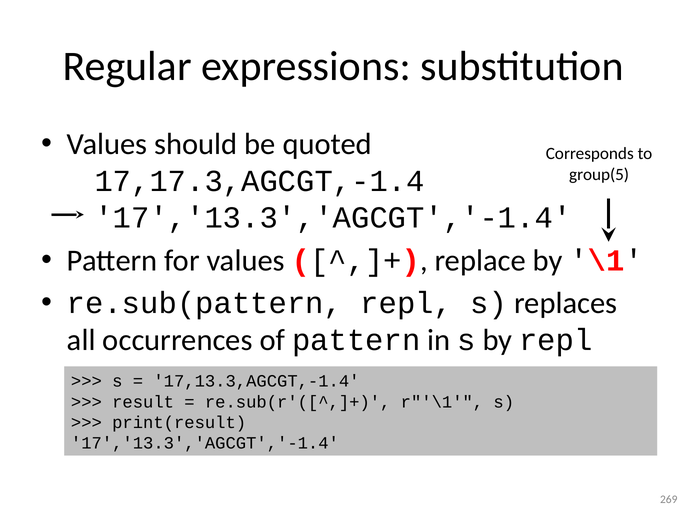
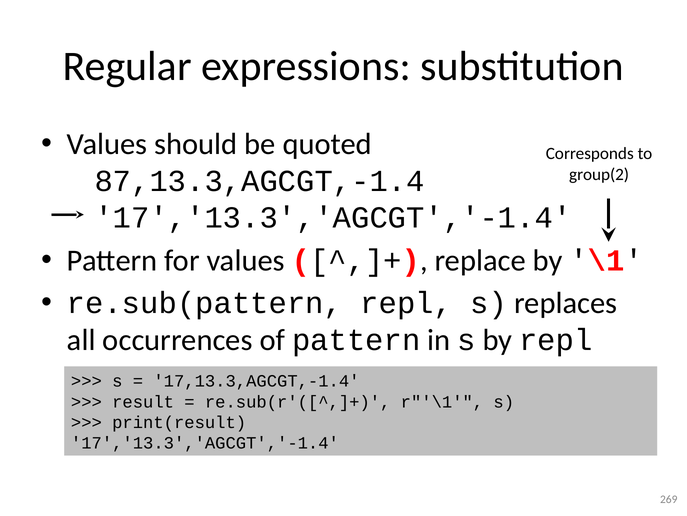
group(5: group(5 -> group(2
17,17.3,AGCGT,-1.4: 17,17.3,AGCGT,-1.4 -> 87,13.3,AGCGT,-1.4
